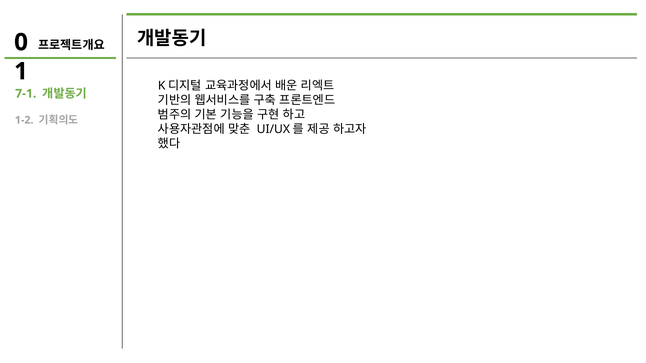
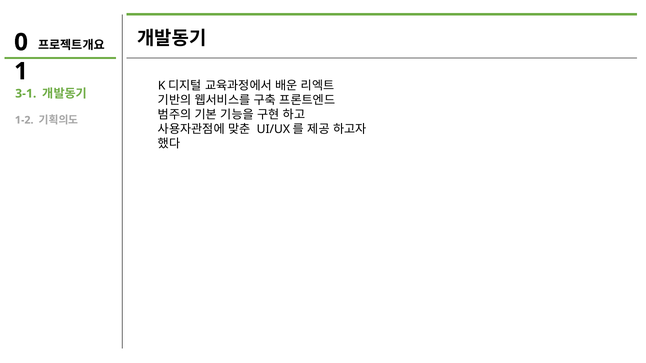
7-1: 7-1 -> 3-1
